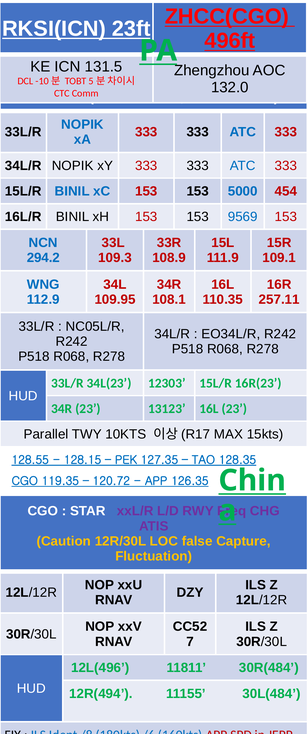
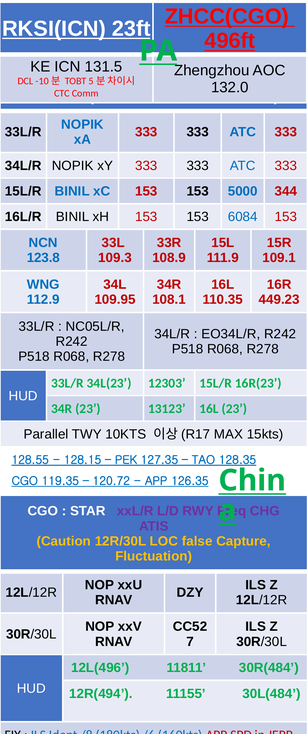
454: 454 -> 344
9569: 9569 -> 6084
294.2: 294.2 -> 123.8
257.11: 257.11 -> 449.23
